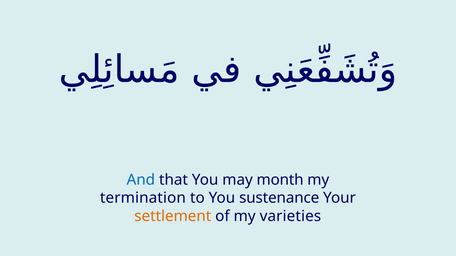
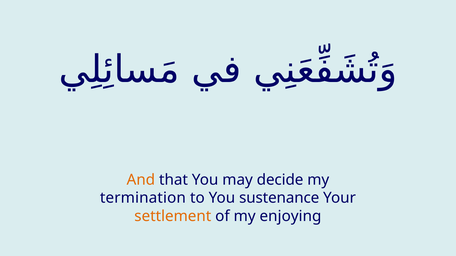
And colour: blue -> orange
month: month -> decide
varieties: varieties -> enjoying
